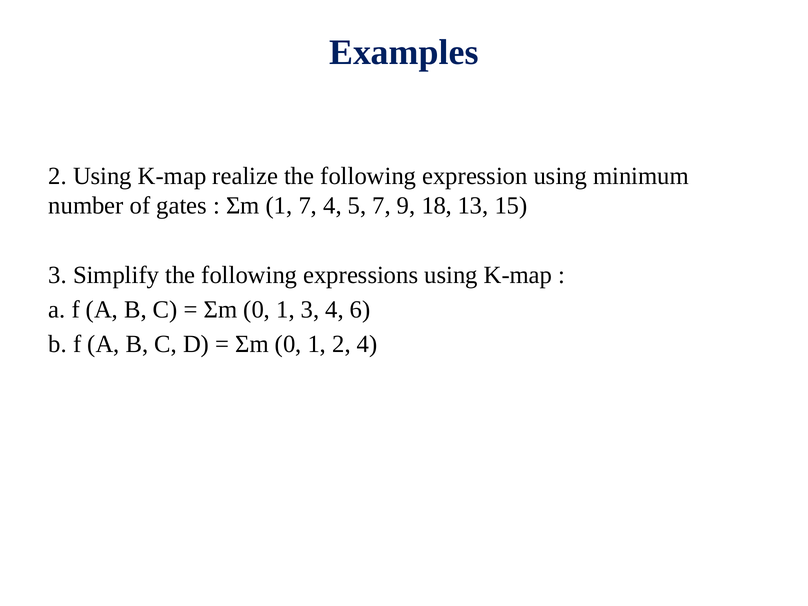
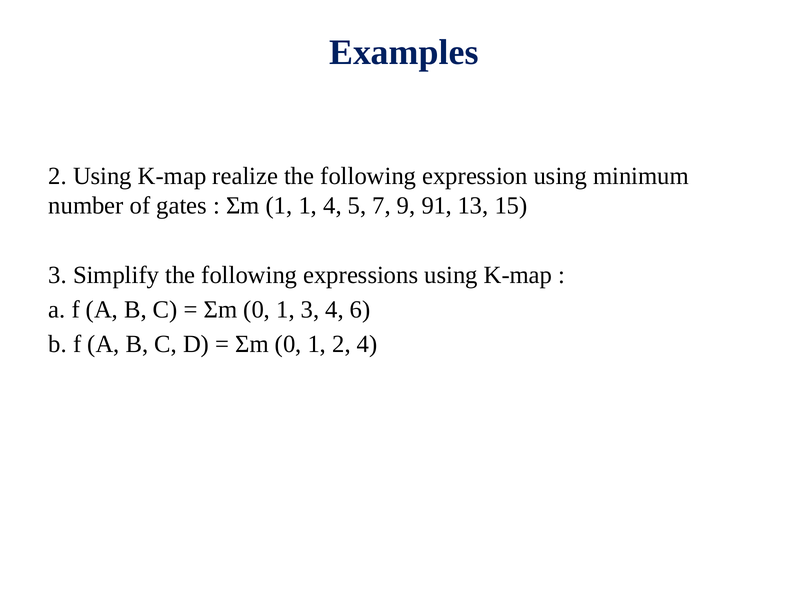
1 7: 7 -> 1
18: 18 -> 91
